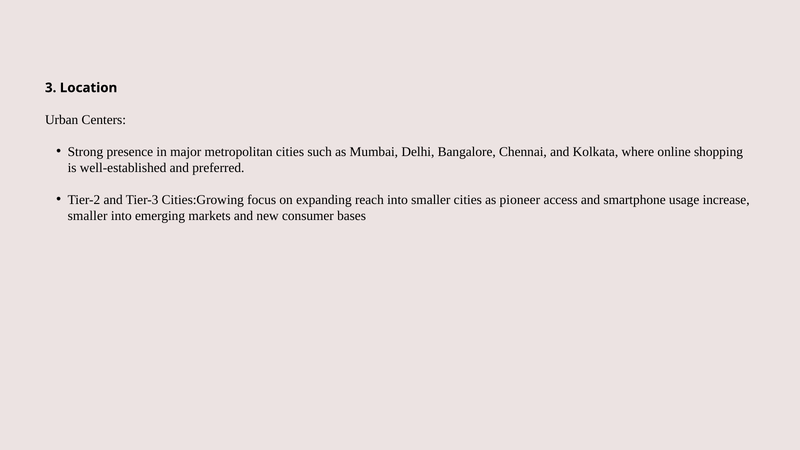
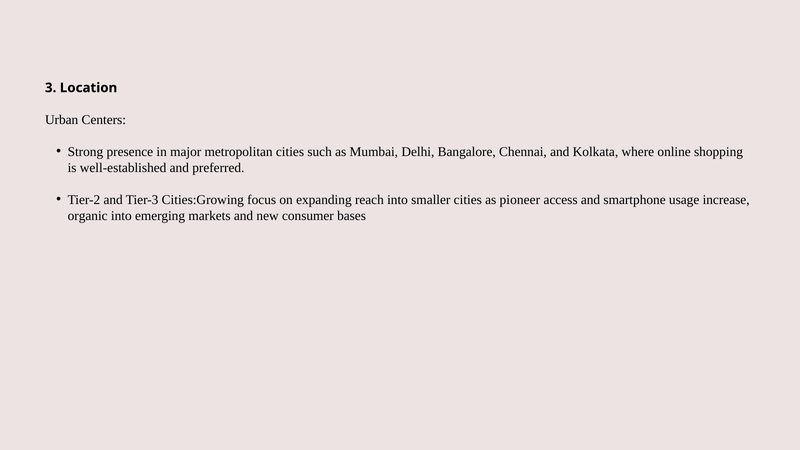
smaller at (88, 216): smaller -> organic
